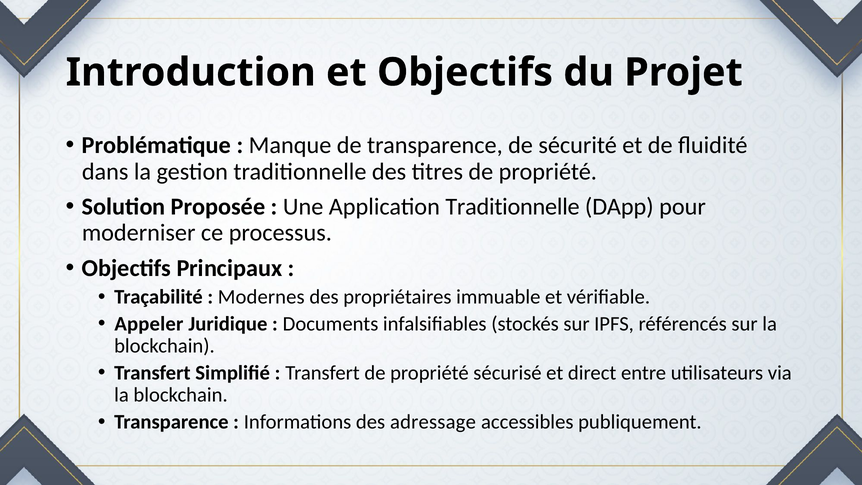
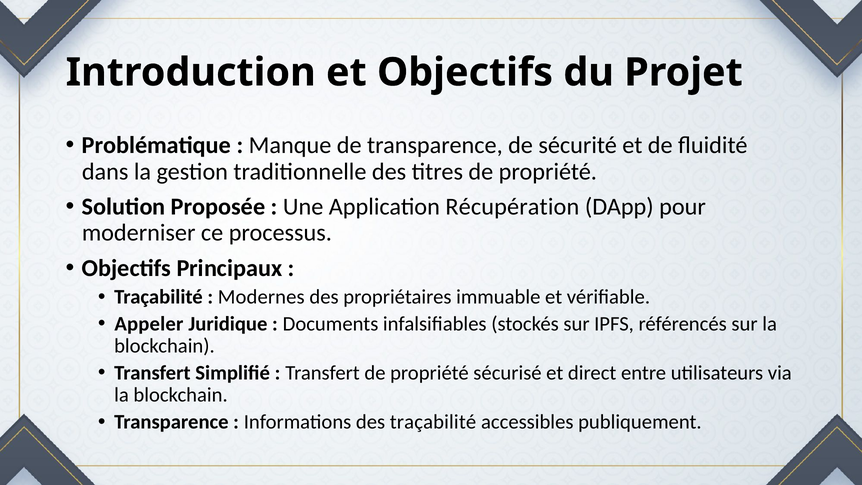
Application Traditionnelle: Traditionnelle -> Récupération
des adressage: adressage -> traçabilité
